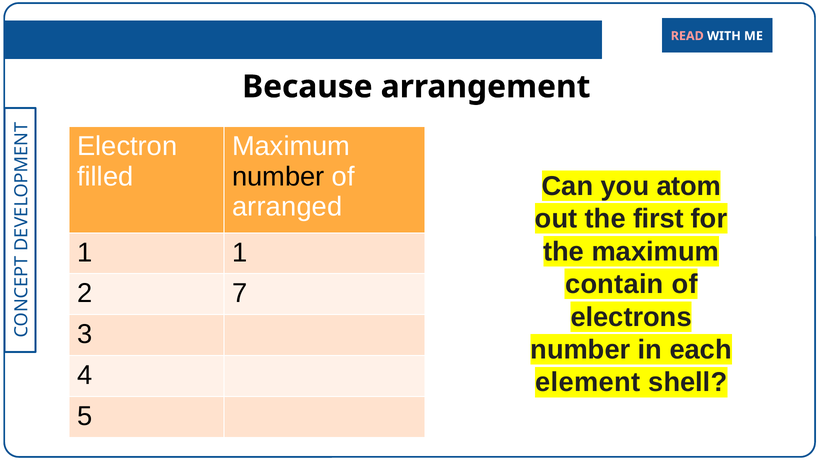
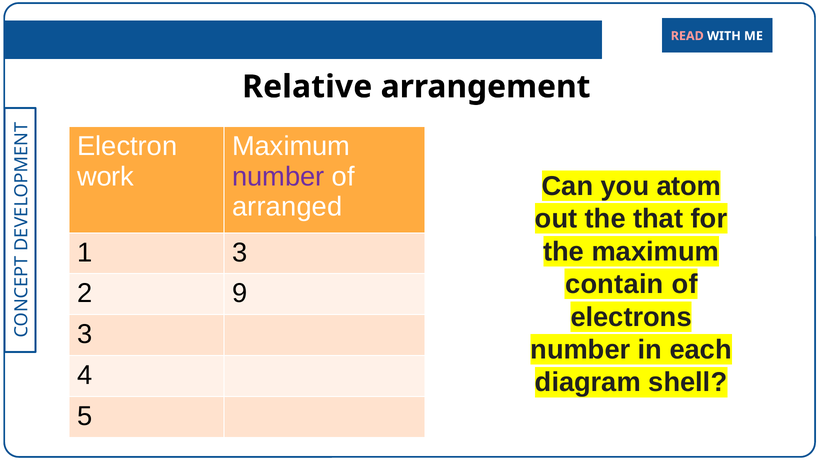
Because: Because -> Relative
filled: filled -> work
number at (278, 177) colour: black -> purple
first: first -> that
1 1: 1 -> 3
7: 7 -> 9
element: element -> diagram
